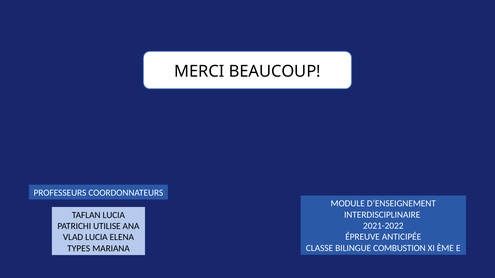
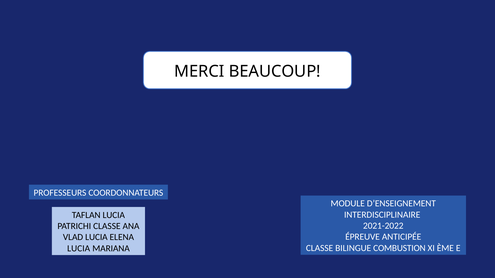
PATRICHI UTILISE: UTILISE -> CLASSE
TYPES at (79, 249): TYPES -> LUCIA
